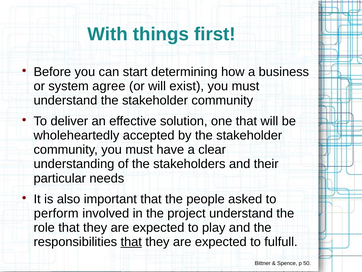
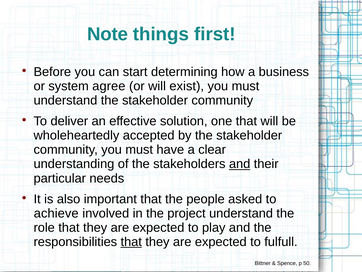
With: With -> Note
and at (240, 164) underline: none -> present
perform: perform -> achieve
